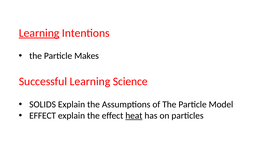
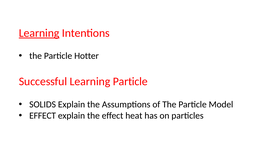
Makes: Makes -> Hotter
Learning Science: Science -> Particle
heat underline: present -> none
